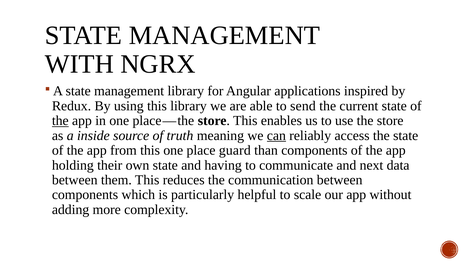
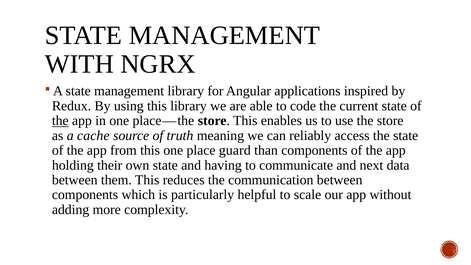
send: send -> code
inside: inside -> cache
can underline: present -> none
